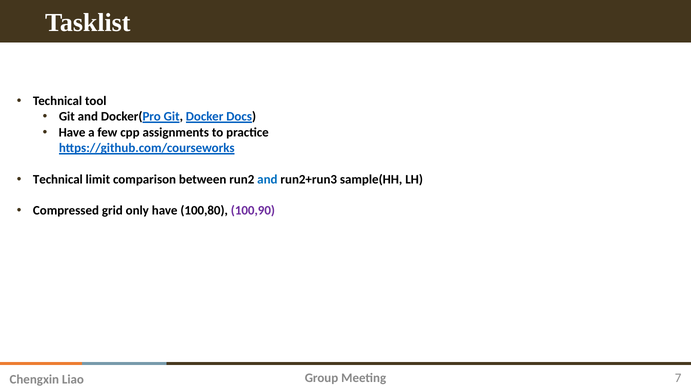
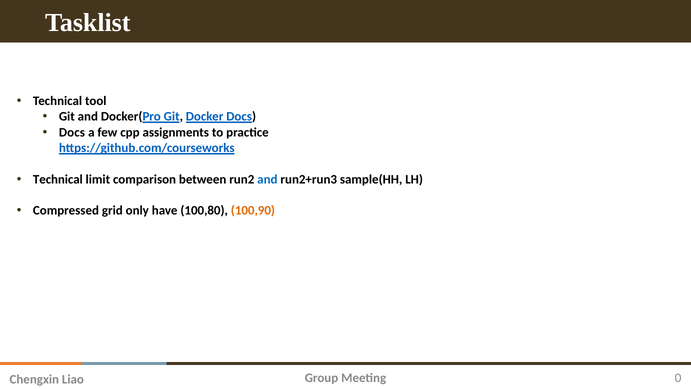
Have at (72, 132): Have -> Docs
100,90 colour: purple -> orange
7: 7 -> 0
